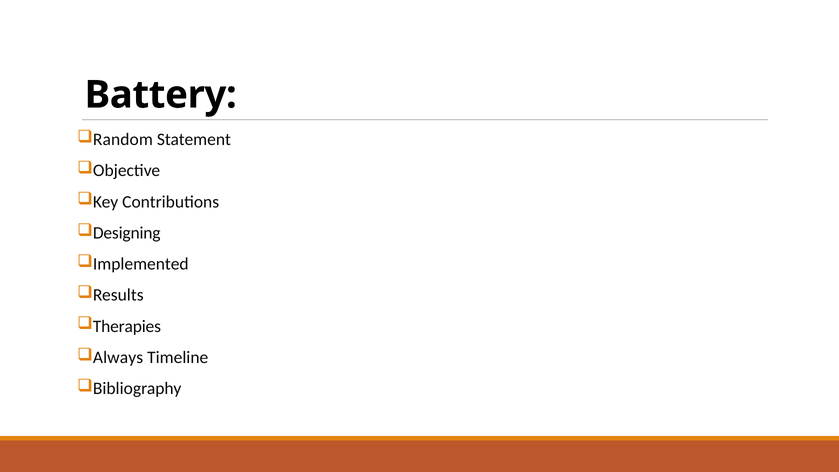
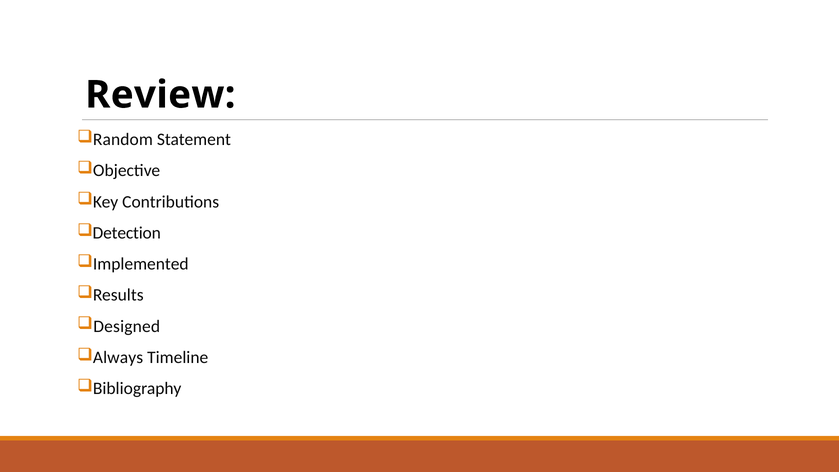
Battery: Battery -> Review
Designing: Designing -> Detection
Therapies: Therapies -> Designed
